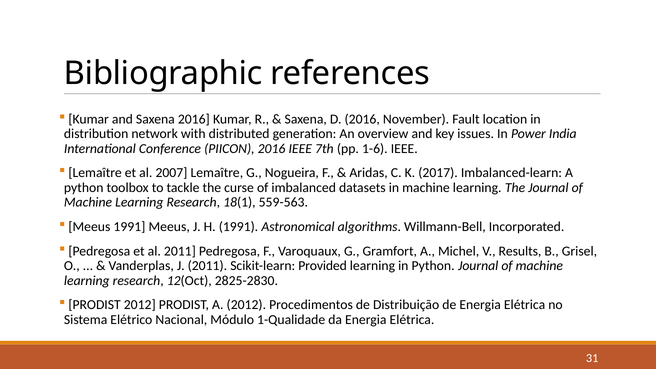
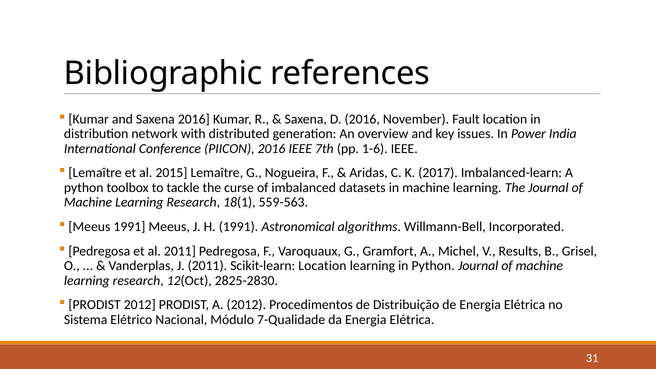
2007: 2007 -> 2015
Scikit-learn Provided: Provided -> Location
1-Qualidade: 1-Qualidade -> 7-Qualidade
